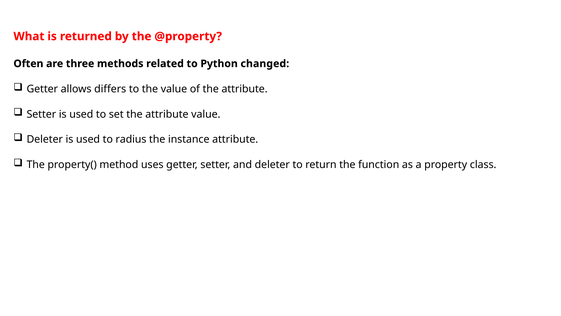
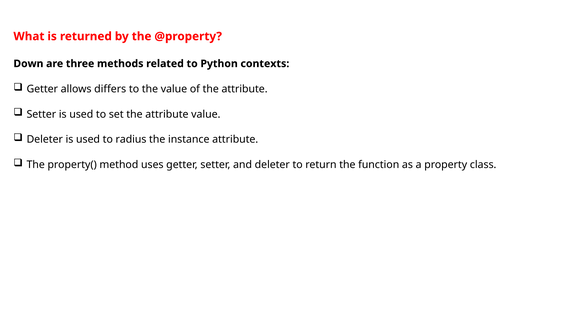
Often: Often -> Down
changed: changed -> contexts
